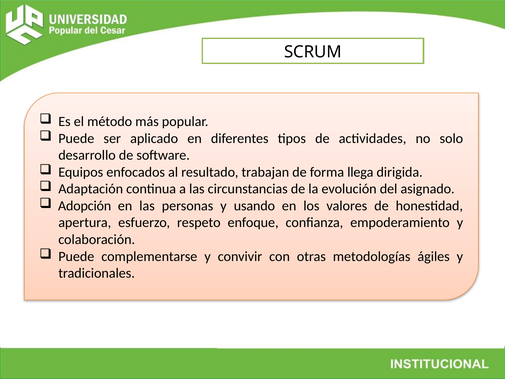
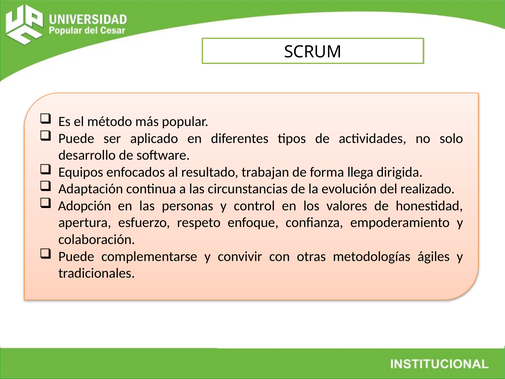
asignado: asignado -> realizado
usando: usando -> control
